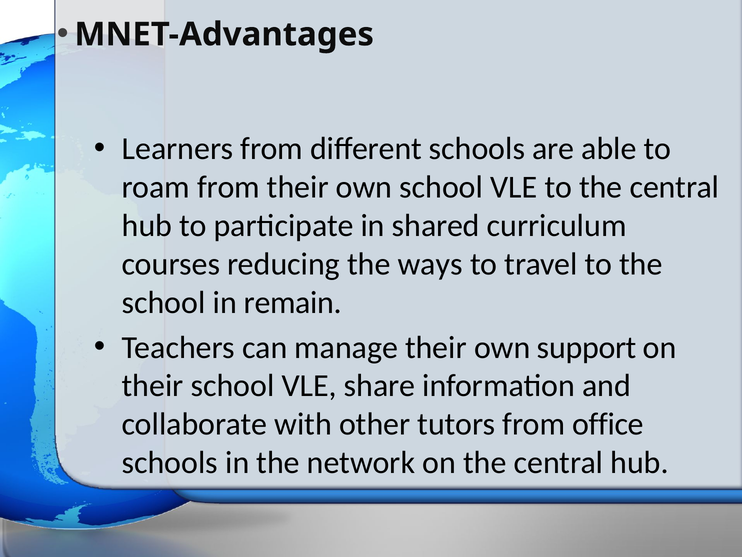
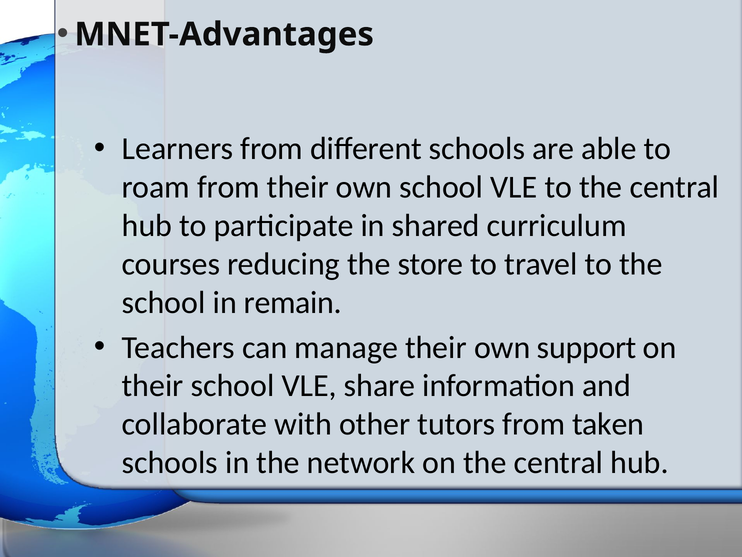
ways: ways -> store
office: office -> taken
